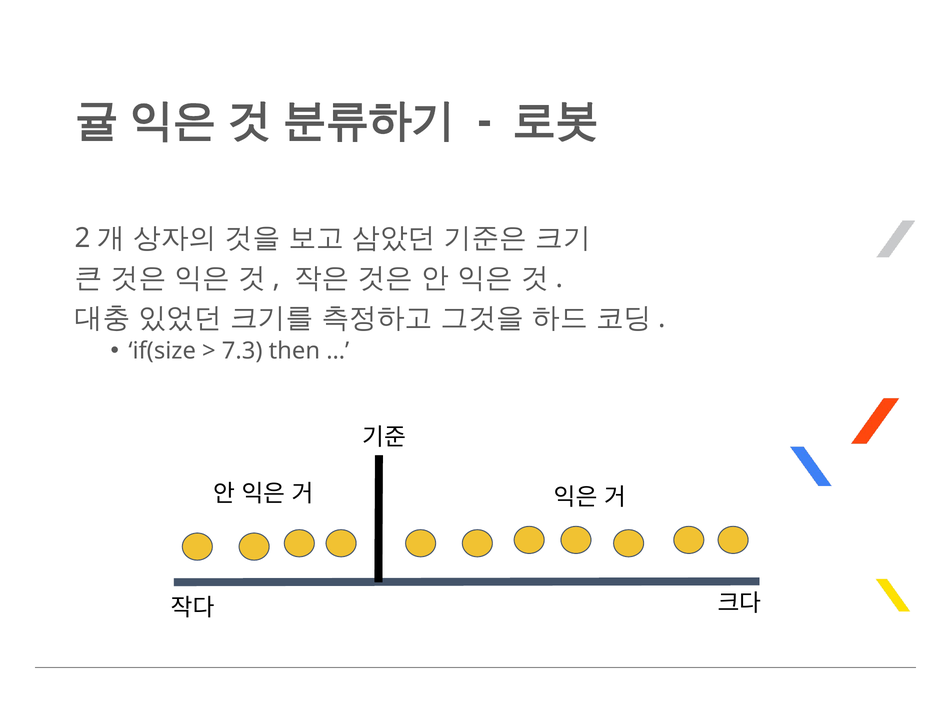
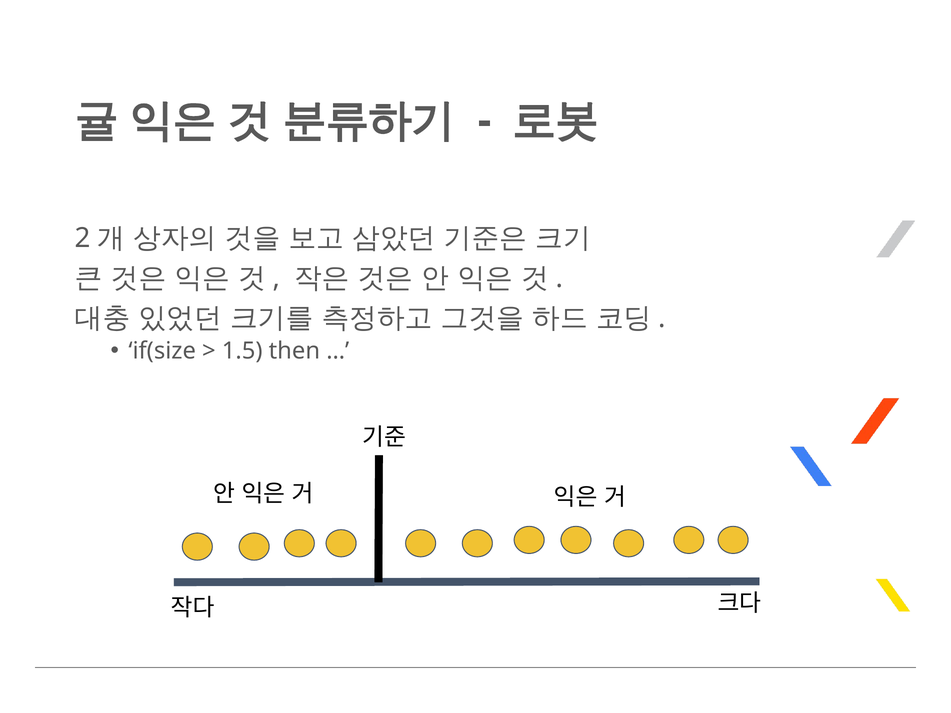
7.3: 7.3 -> 1.5
